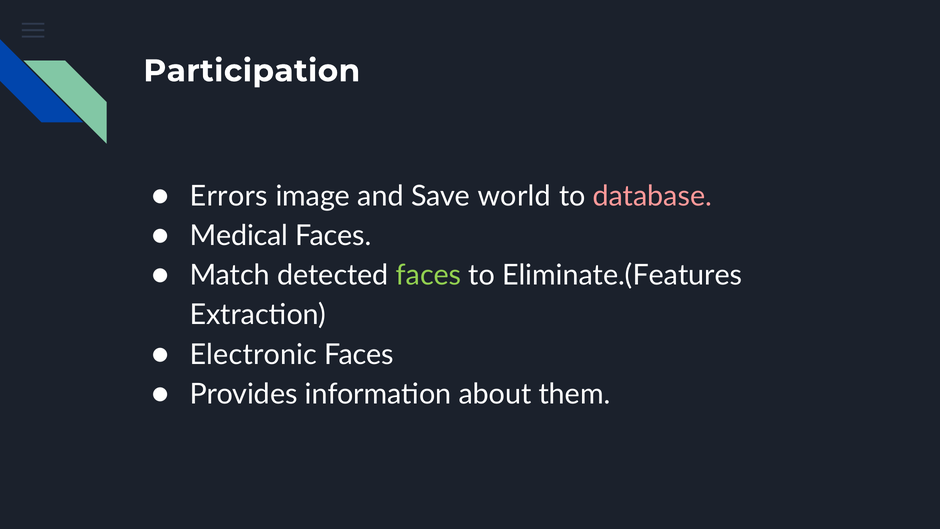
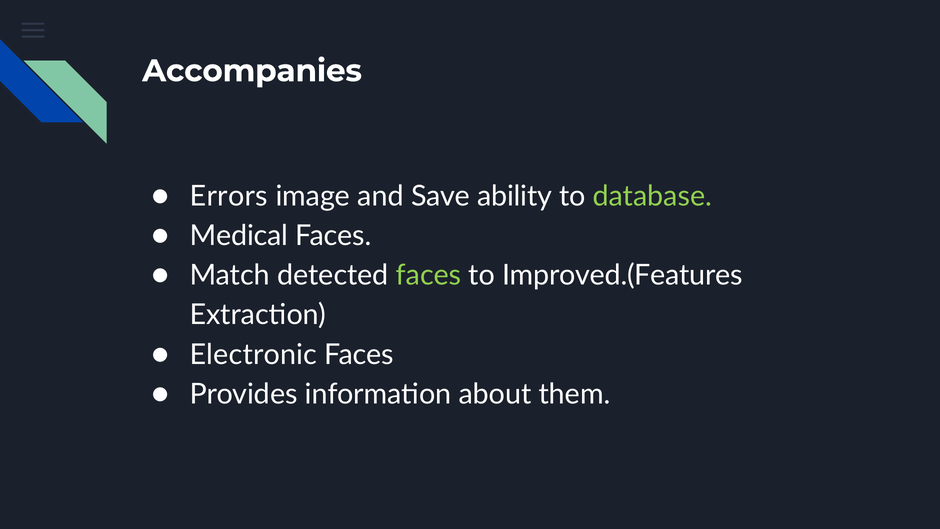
Participation: Participation -> Accompanies
world: world -> ability
database colour: pink -> light green
Eliminate.(Features: Eliminate.(Features -> Improved.(Features
